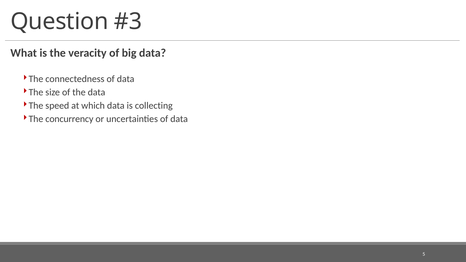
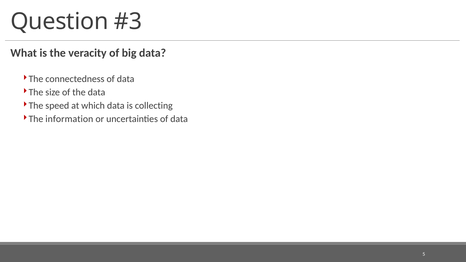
concurrency: concurrency -> information
